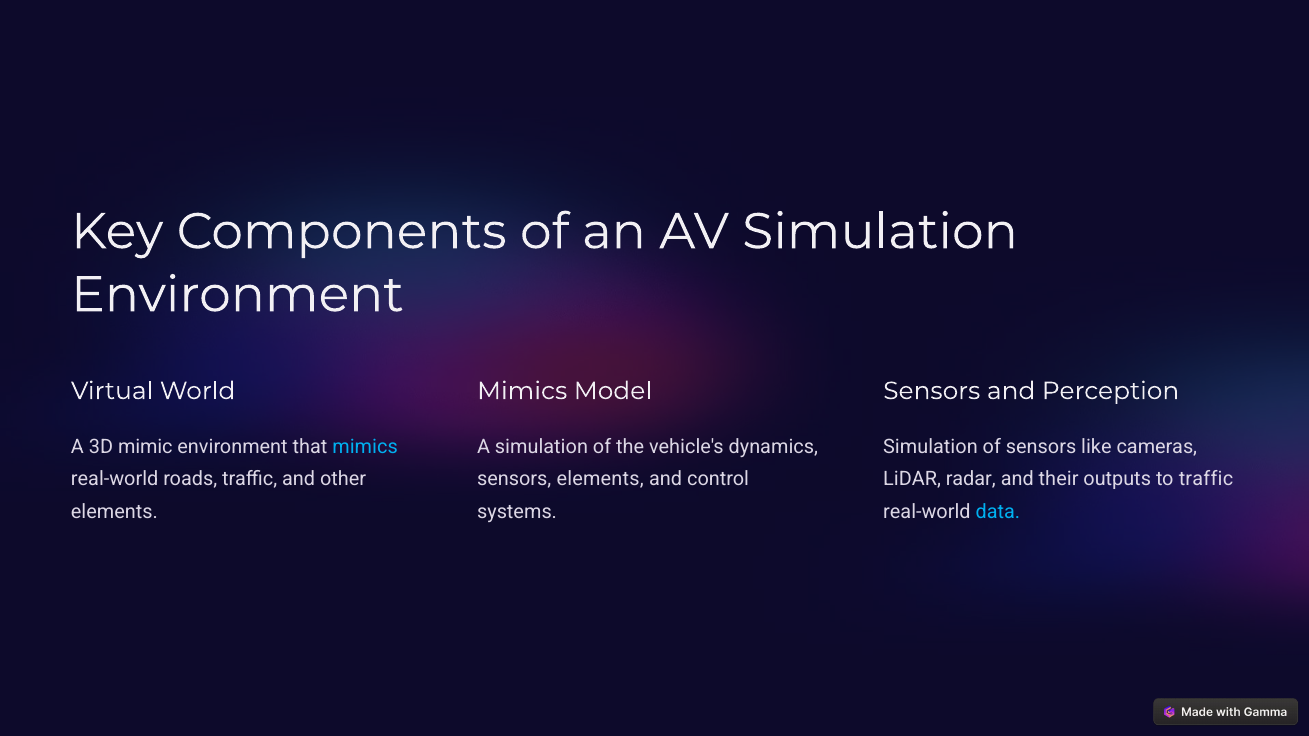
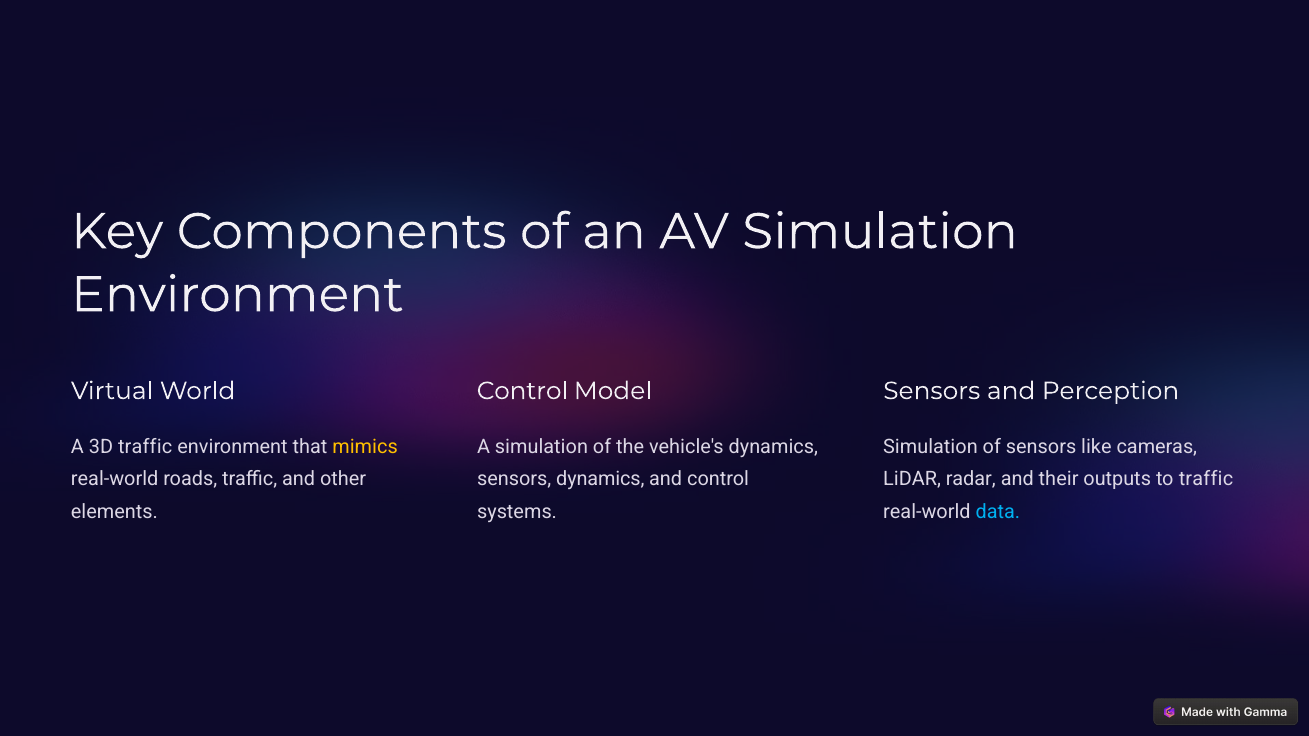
Mimics at (522, 391): Mimics -> Control
3D mimic: mimic -> traffic
mimics at (365, 447) colour: light blue -> yellow
sensors elements: elements -> dynamics
